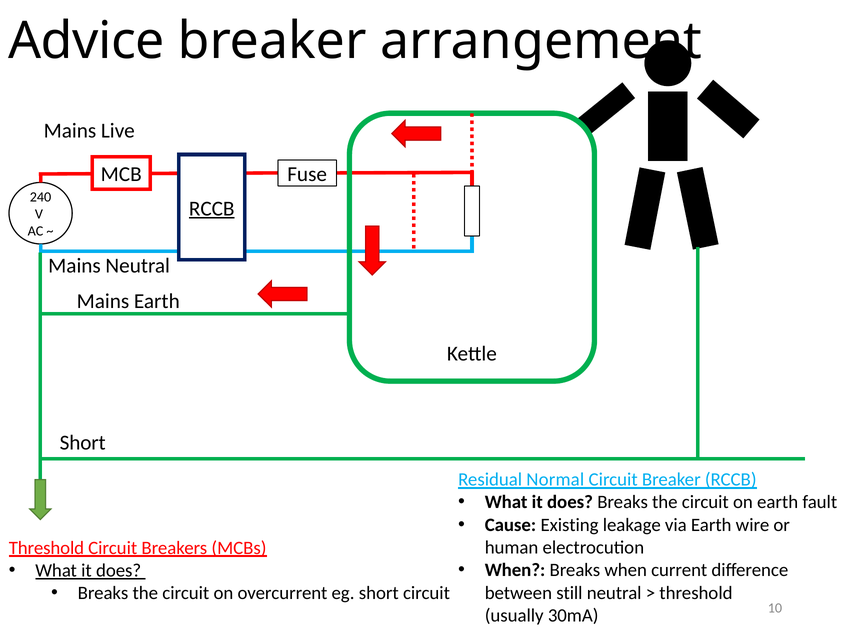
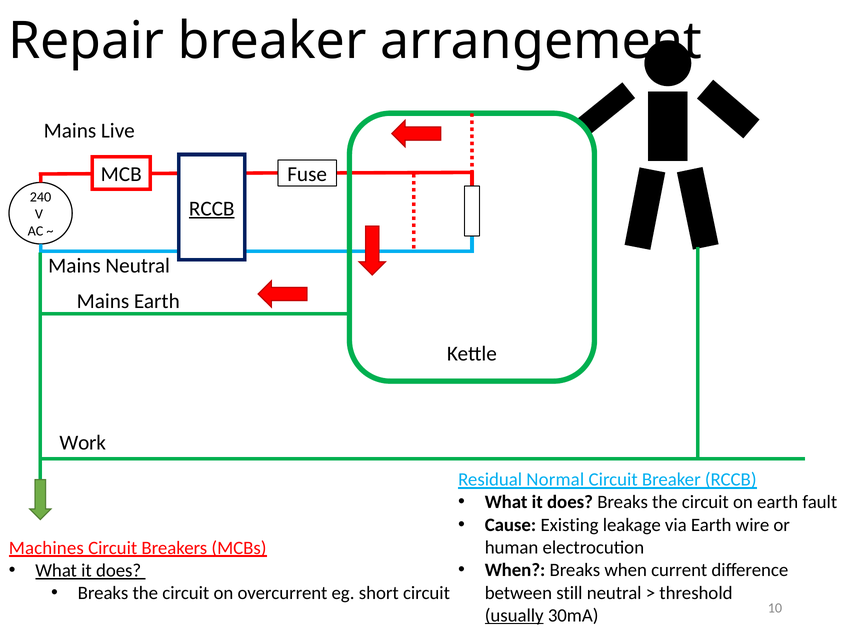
Advice: Advice -> Repair
Short at (83, 442): Short -> Work
Threshold at (46, 548): Threshold -> Machines
usually underline: none -> present
